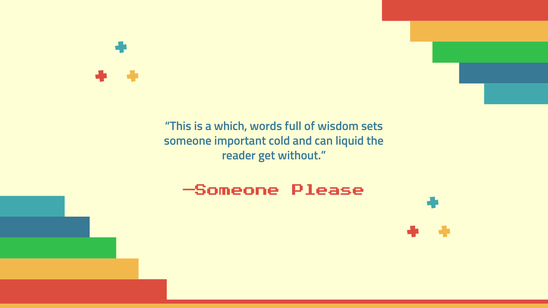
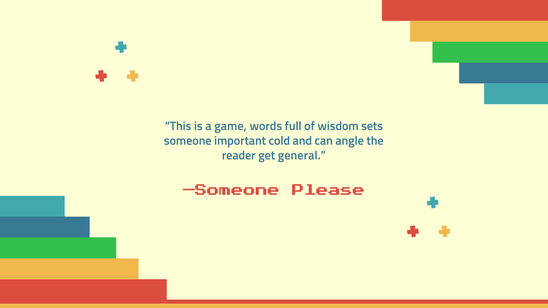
which: which -> game
liquid: liquid -> angle
without: without -> general
